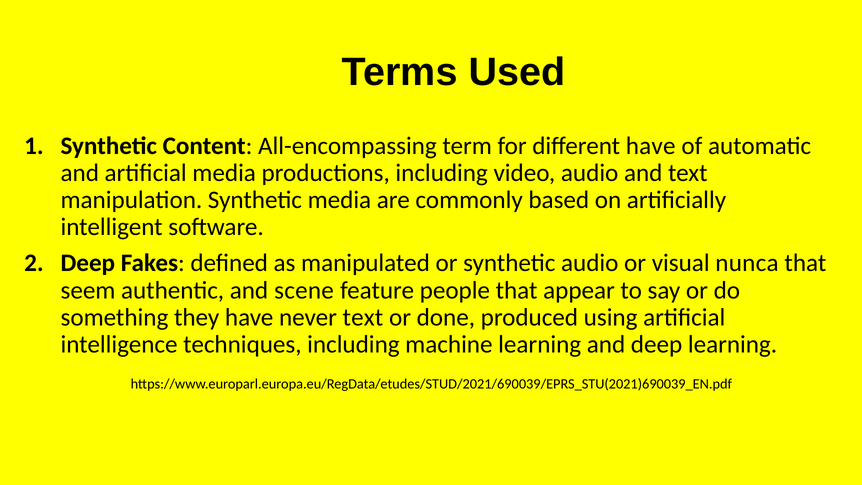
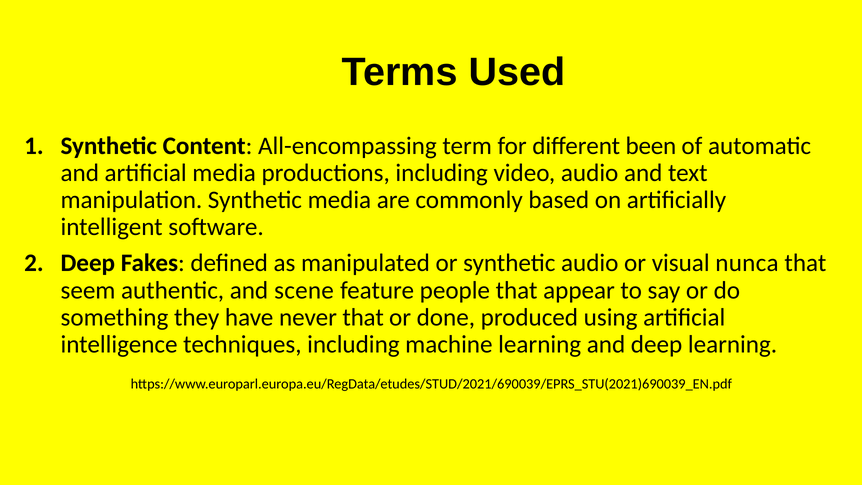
different have: have -> been
never text: text -> that
